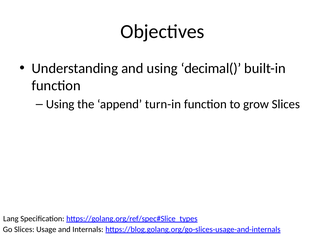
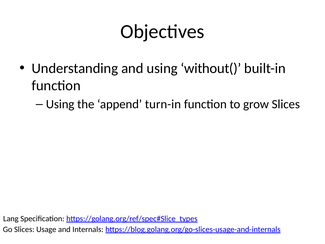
decimal(: decimal( -> without(
